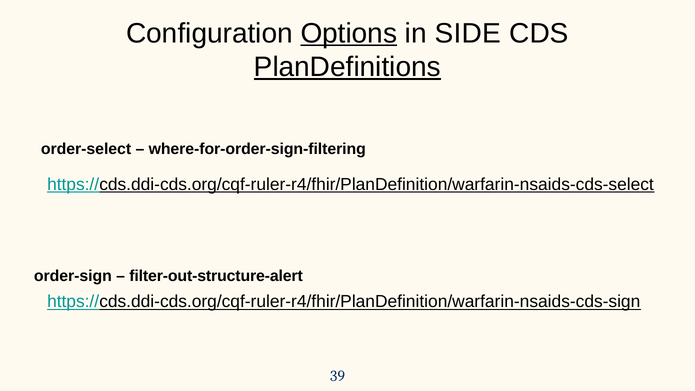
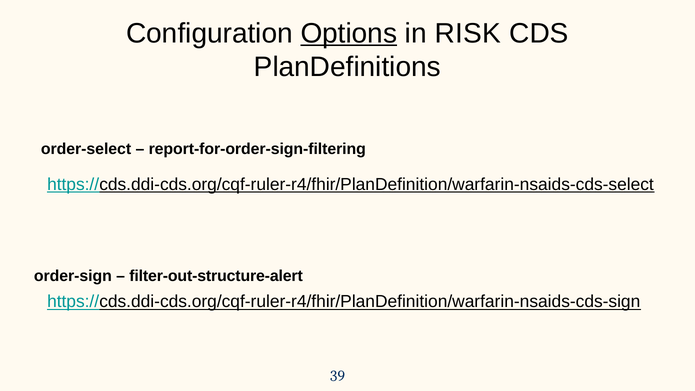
SIDE: SIDE -> RISK
PlanDefinitions underline: present -> none
where-for-order-sign-filtering: where-for-order-sign-filtering -> report-for-order-sign-filtering
